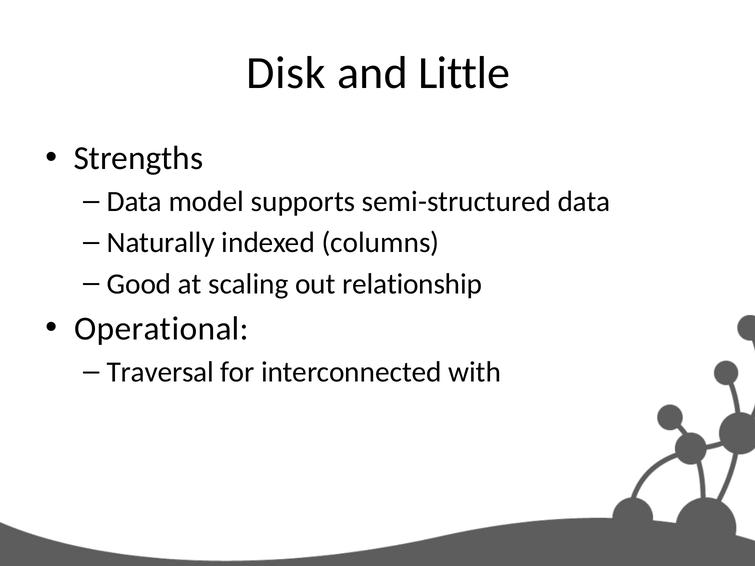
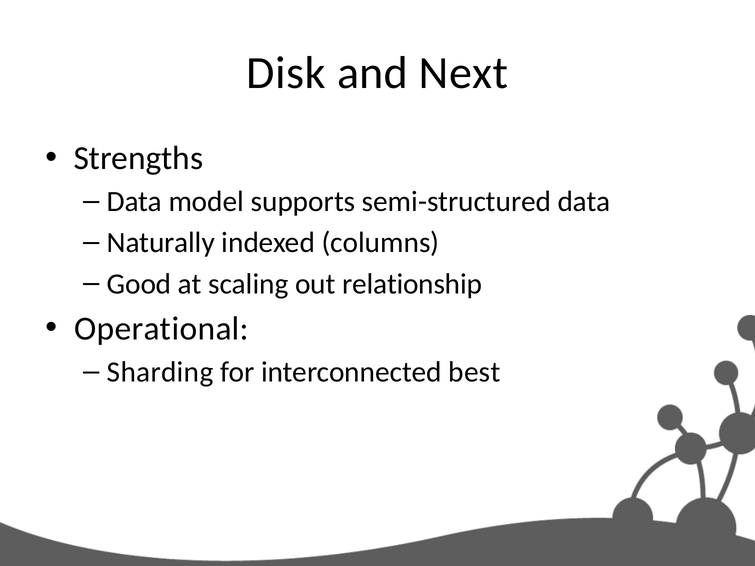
Little: Little -> Next
Traversal: Traversal -> Sharding
with: with -> best
